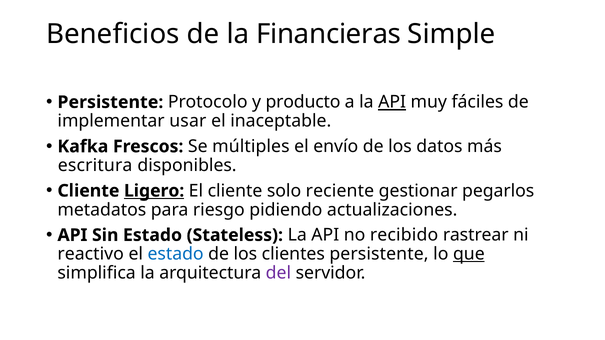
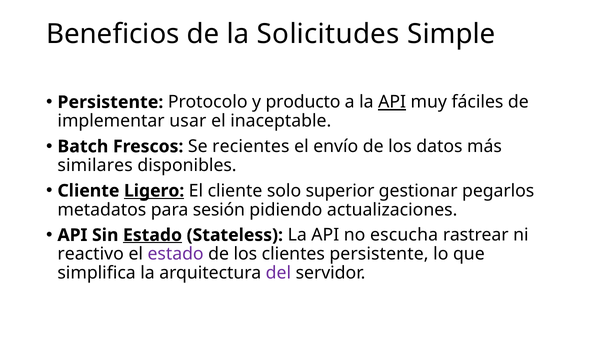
Financieras: Financieras -> Solicitudes
Kafka: Kafka -> Batch
múltiples: múltiples -> recientes
escritura: escritura -> similares
reciente: reciente -> superior
riesgo: riesgo -> sesión
Estado at (153, 235) underline: none -> present
recibido: recibido -> escucha
estado at (176, 254) colour: blue -> purple
que underline: present -> none
